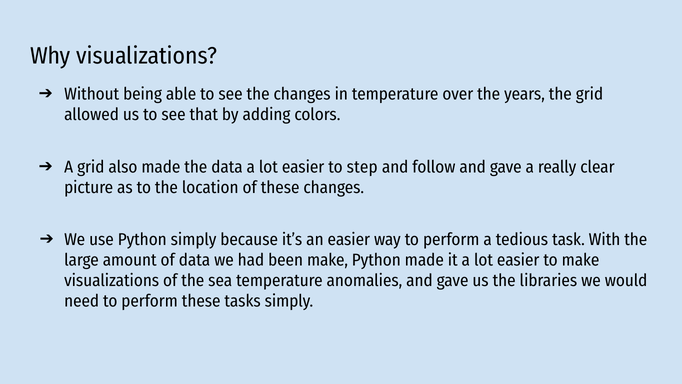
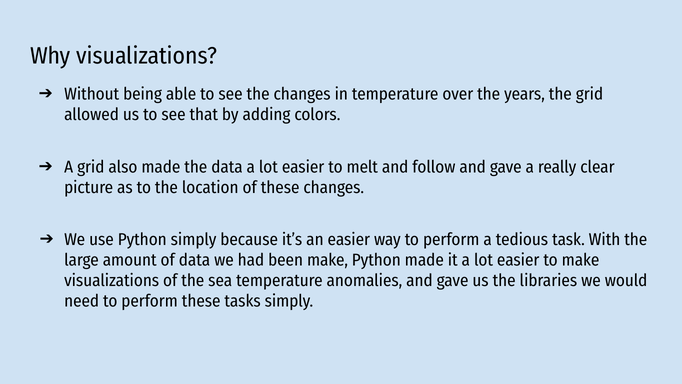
step: step -> melt
